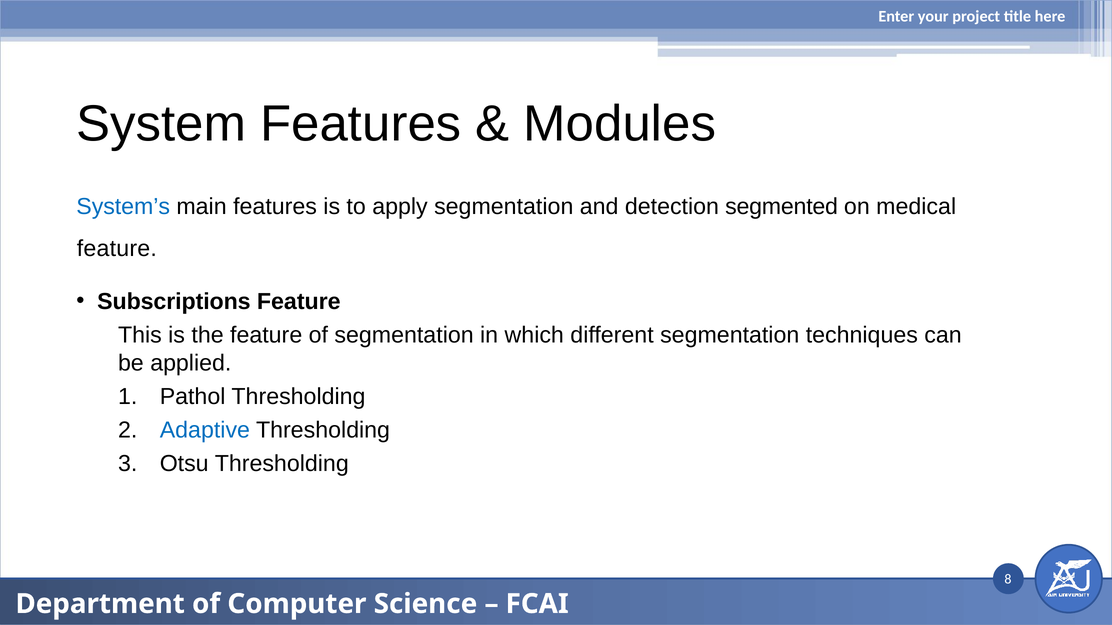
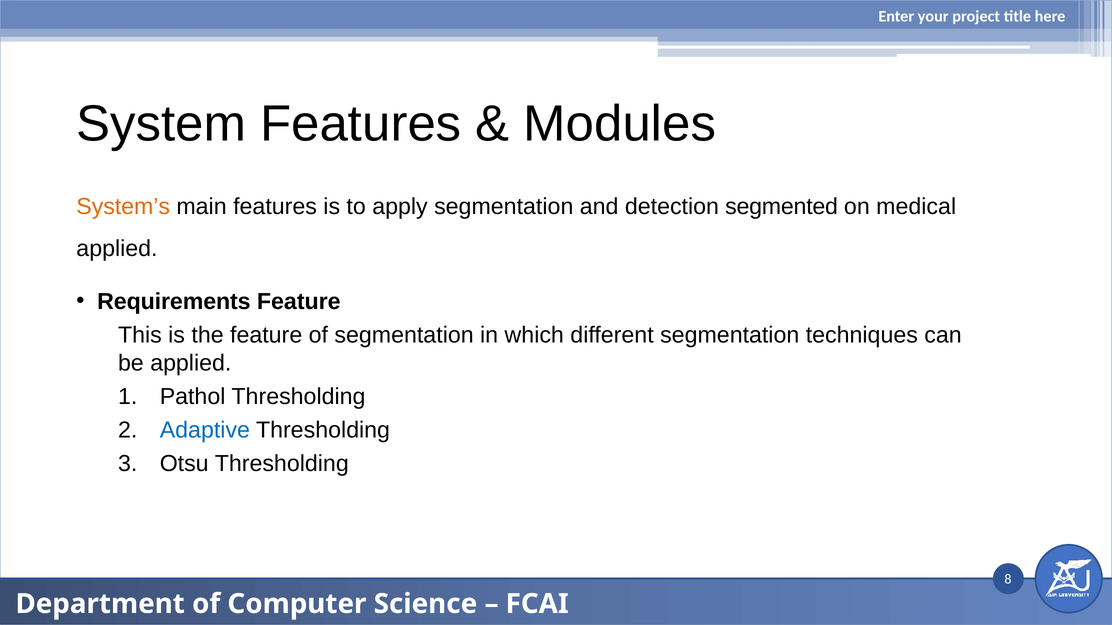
System’s colour: blue -> orange
feature at (117, 249): feature -> applied
Subscriptions: Subscriptions -> Requirements
